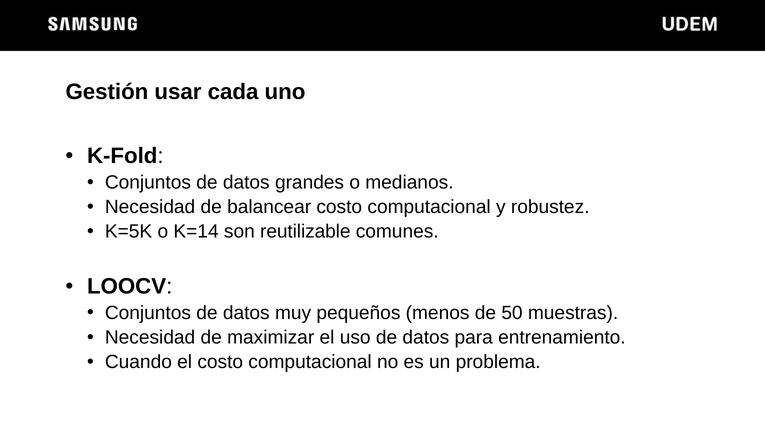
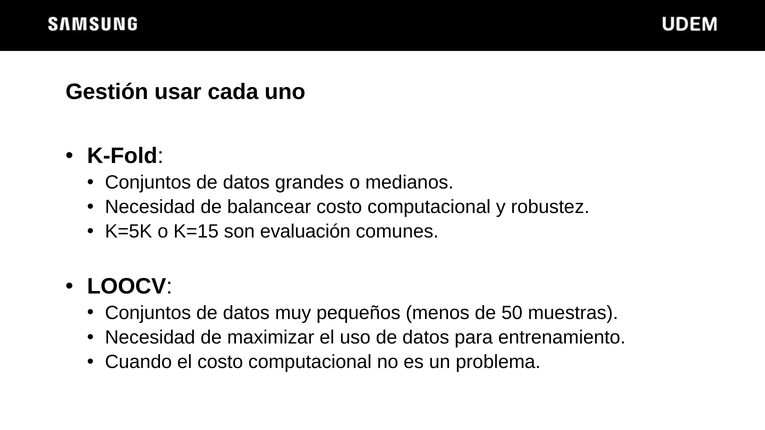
K=14: K=14 -> K=15
reutilizable: reutilizable -> evaluación
